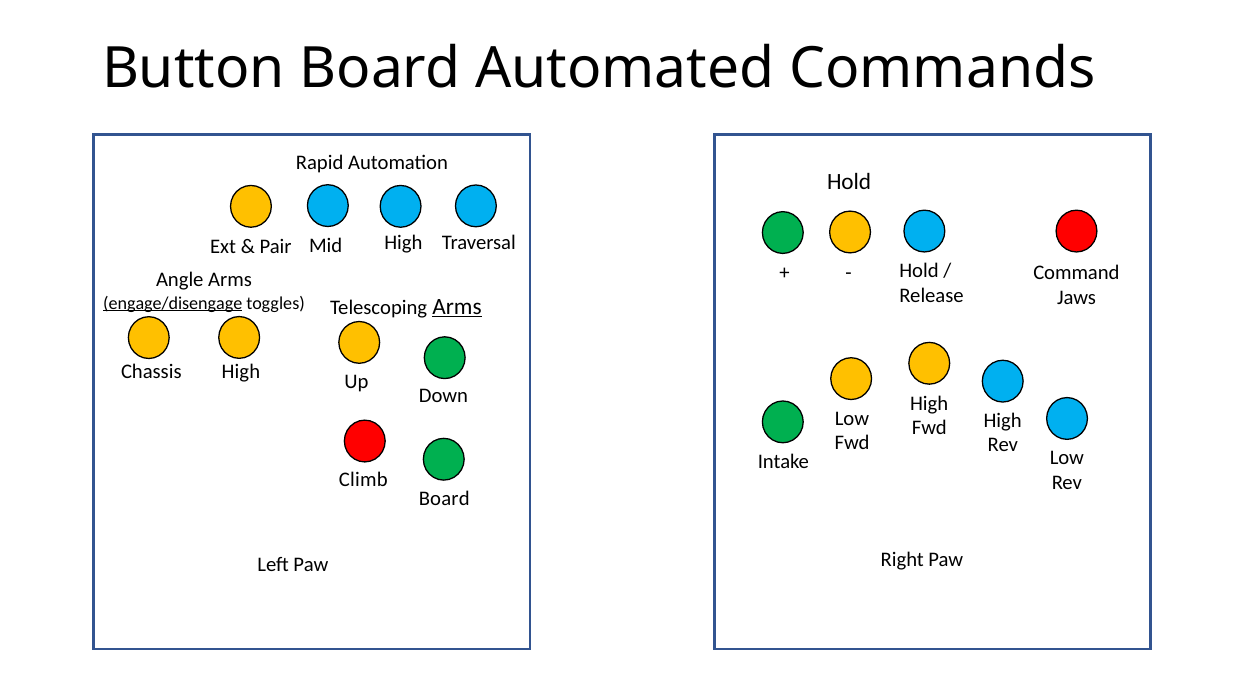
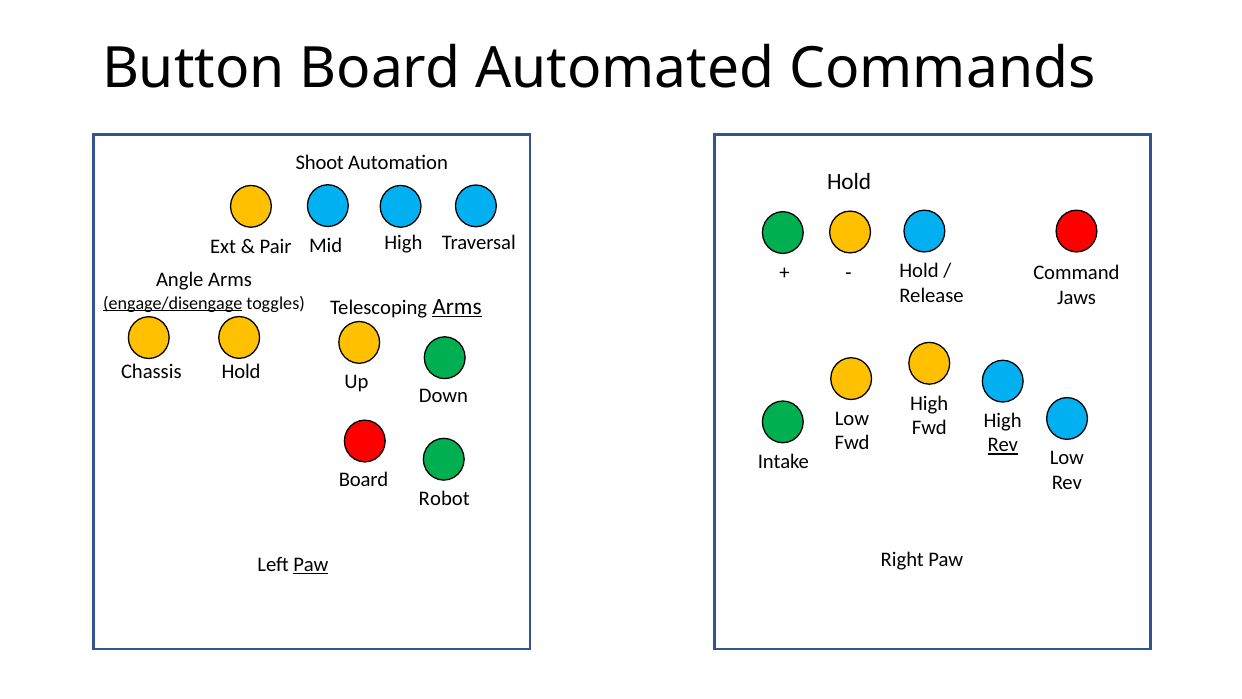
Rapid: Rapid -> Shoot
High at (241, 372): High -> Hold
Rev at (1003, 445) underline: none -> present
Climb at (363, 480): Climb -> Board
Board at (444, 498): Board -> Robot
Paw at (311, 564) underline: none -> present
